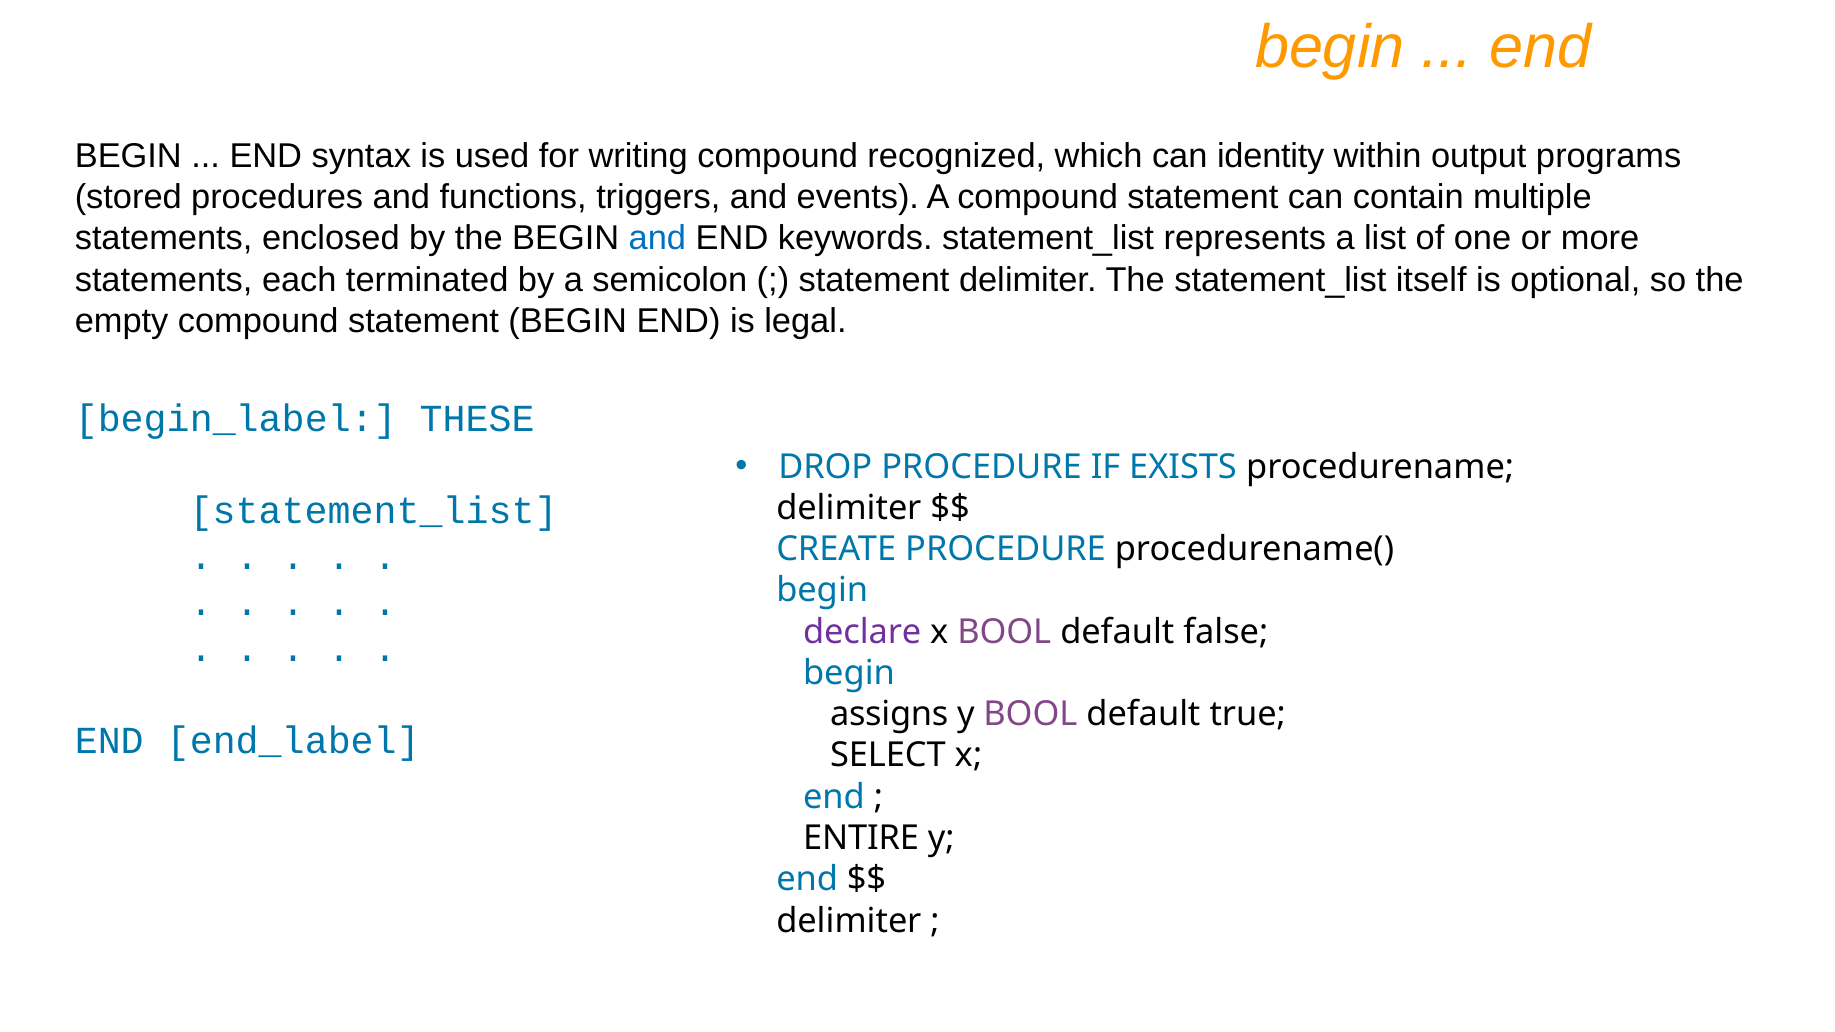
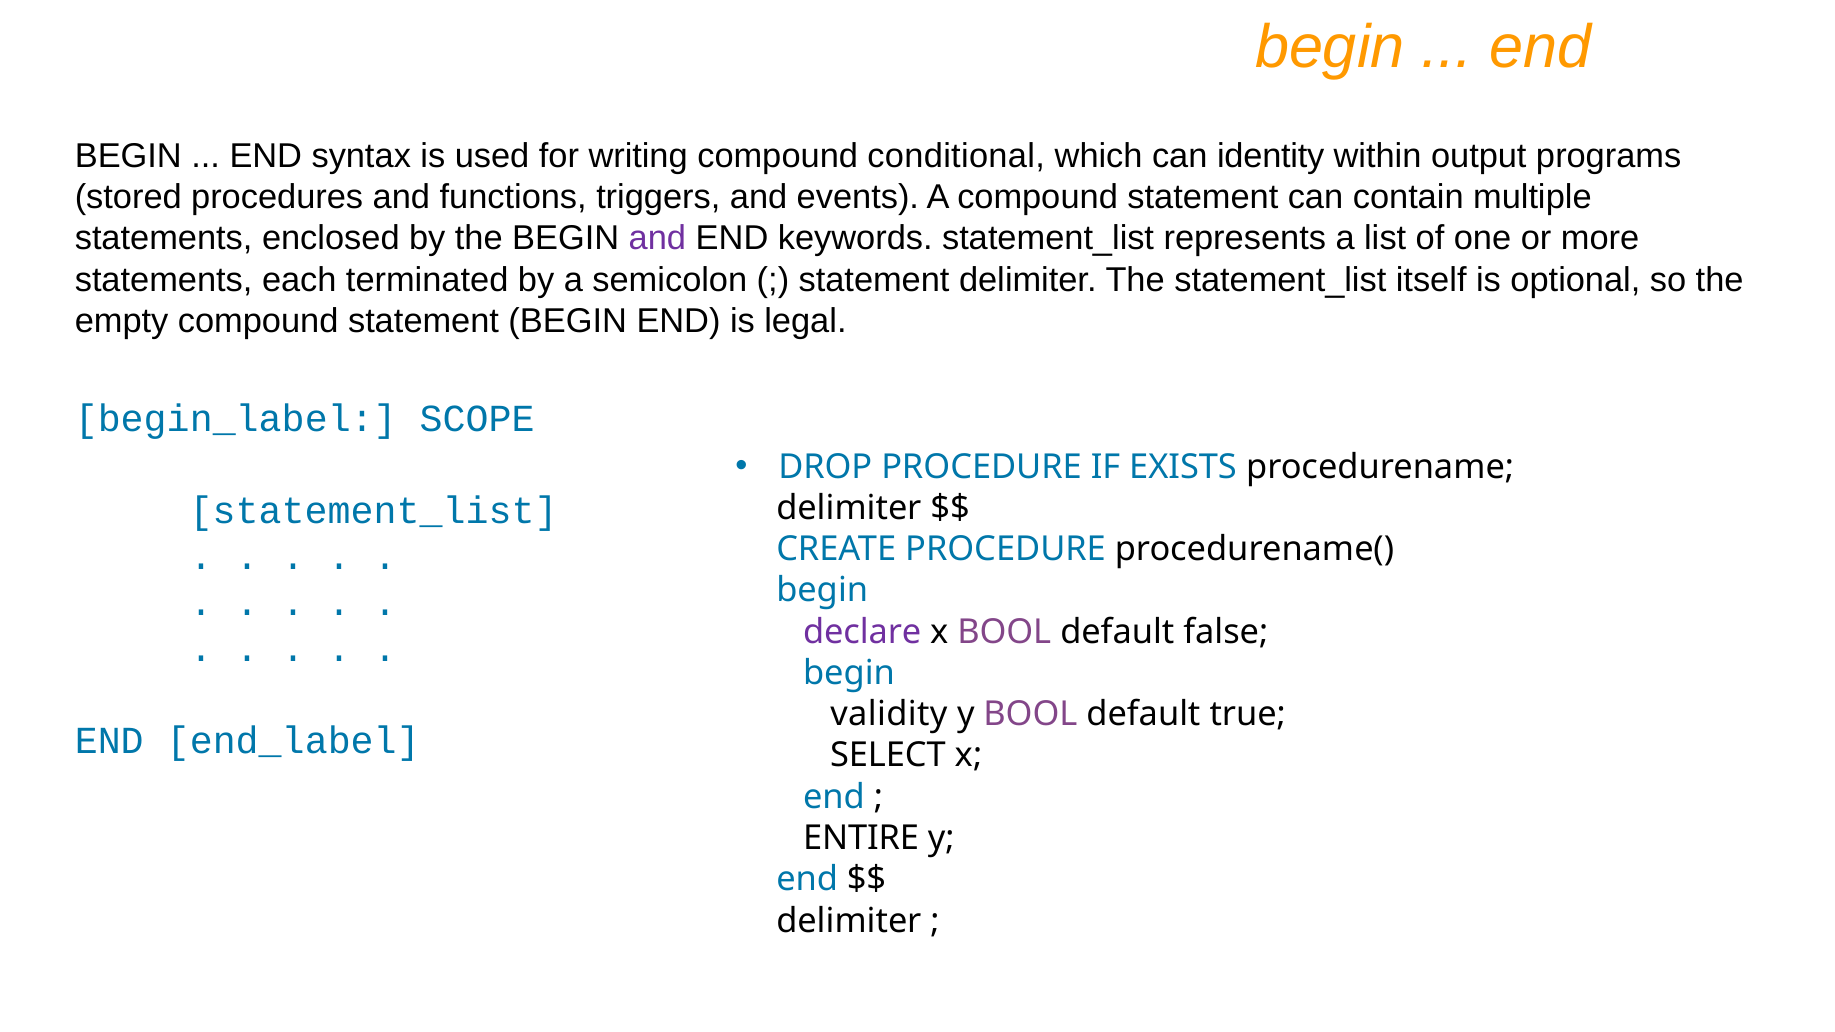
recognized: recognized -> conditional
and at (657, 238) colour: blue -> purple
THESE: THESE -> SCOPE
assigns: assigns -> validity
